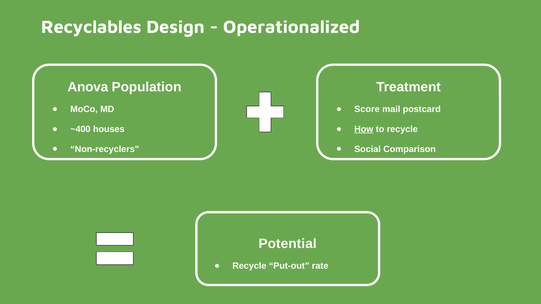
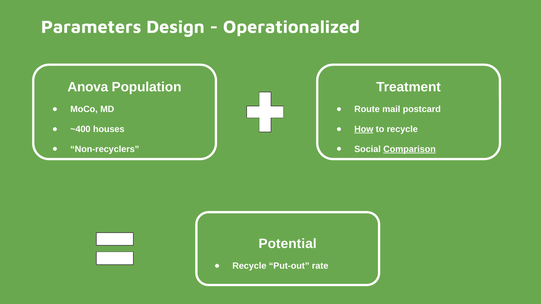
Recyclables: Recyclables -> Parameters
Score: Score -> Route
Comparison underline: none -> present
